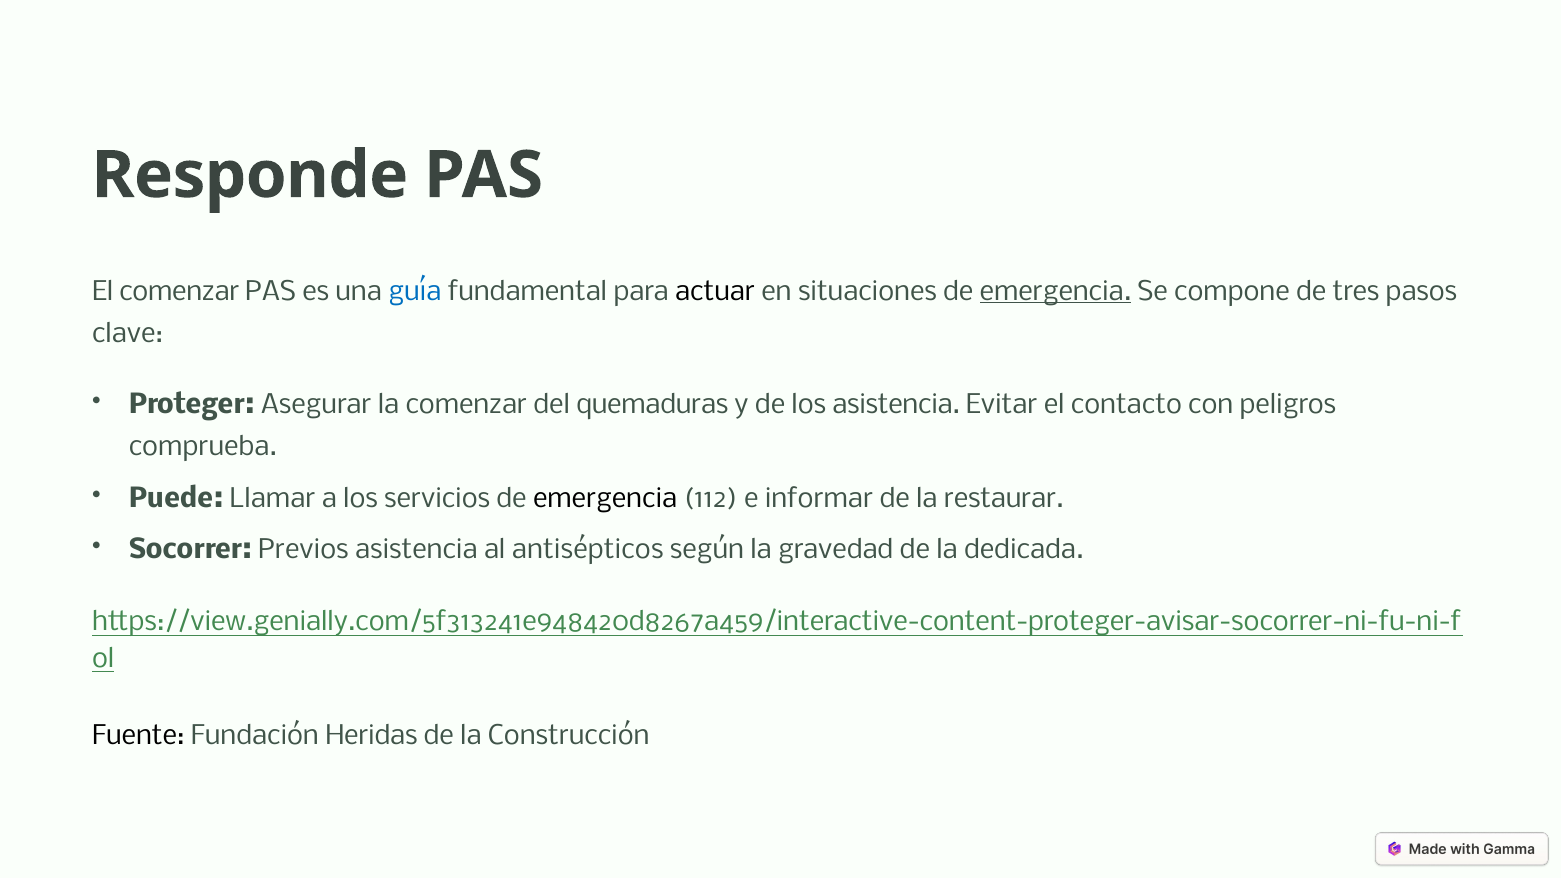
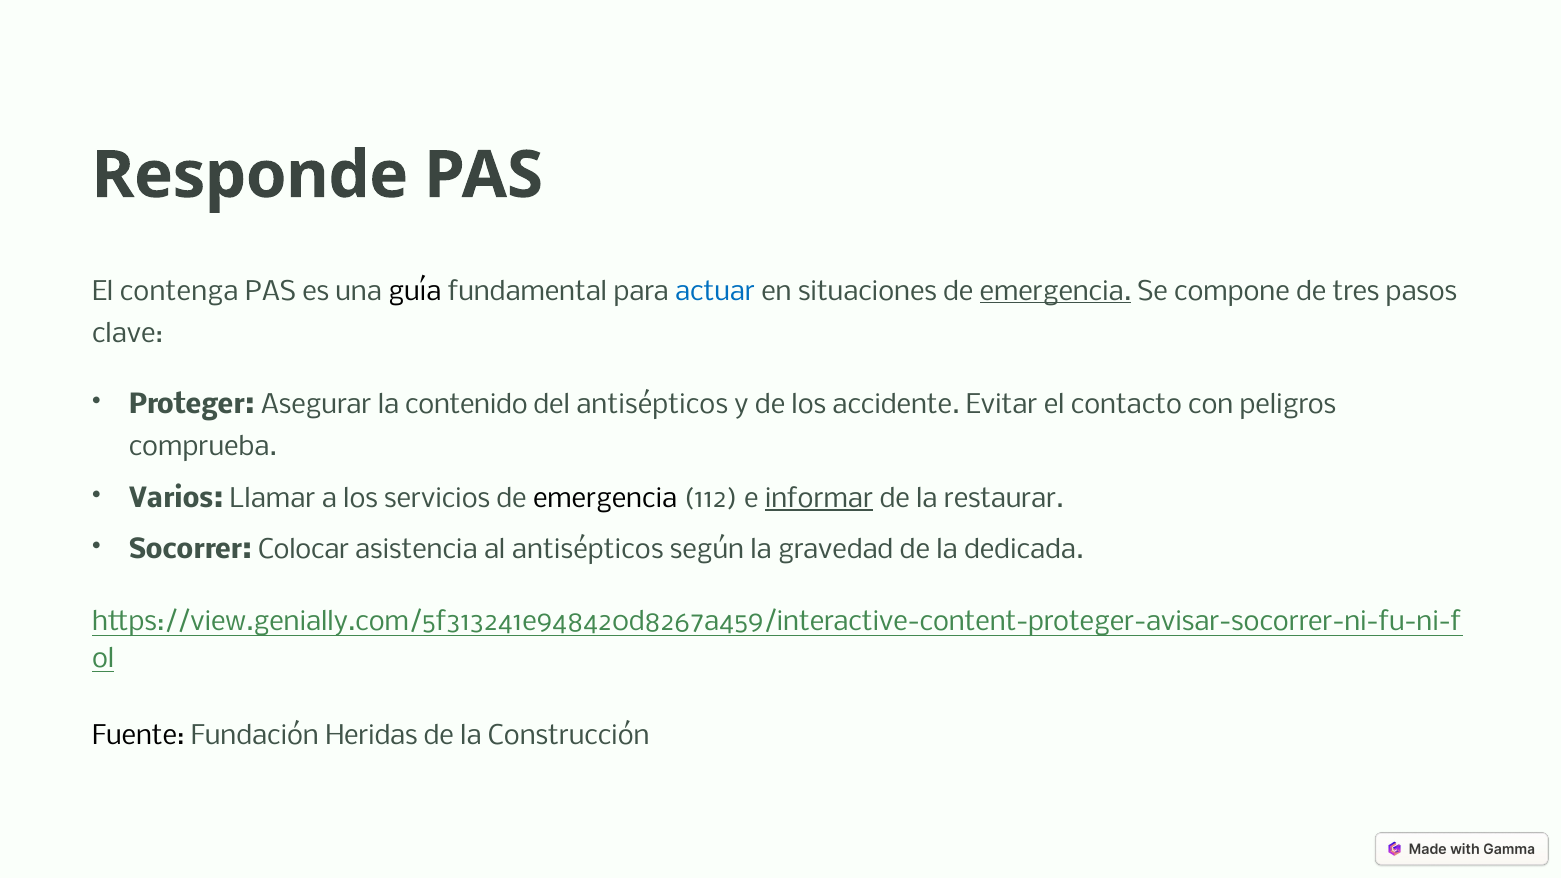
El comenzar: comenzar -> contenga
guía colour: blue -> black
actuar colour: black -> blue
la comenzar: comenzar -> contenido
del quemaduras: quemaduras -> antisépticos
los asistencia: asistencia -> accidente
Puede: Puede -> Varios
informar underline: none -> present
Previos: Previos -> Colocar
